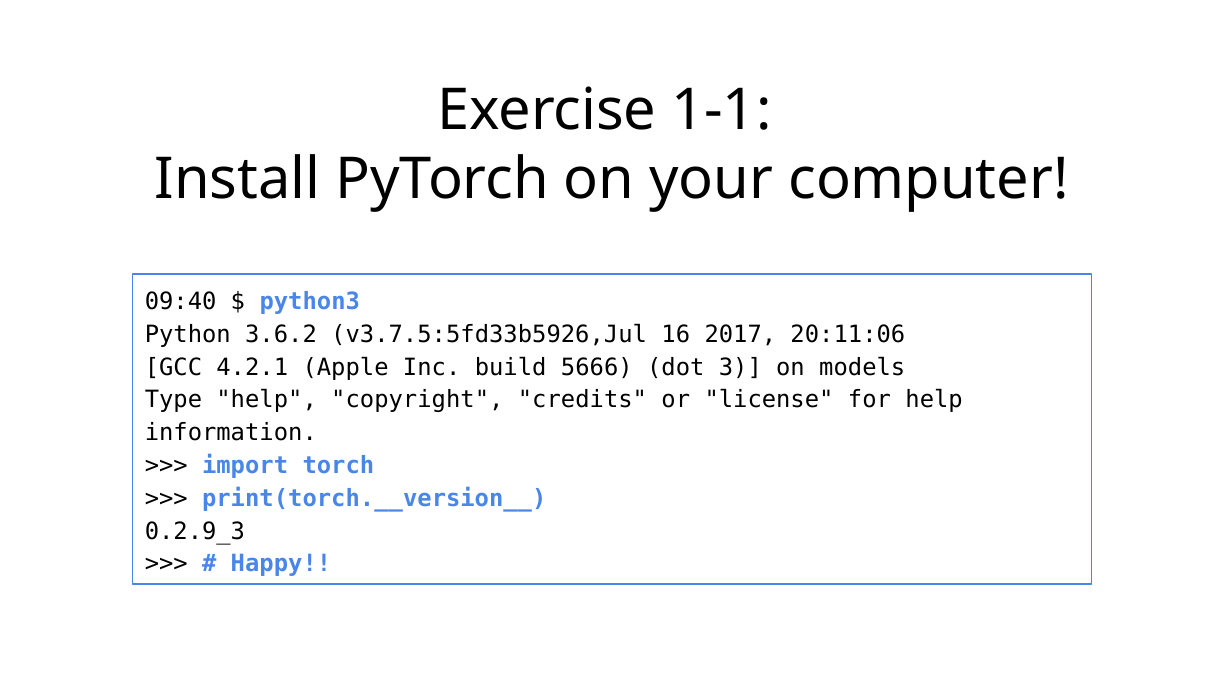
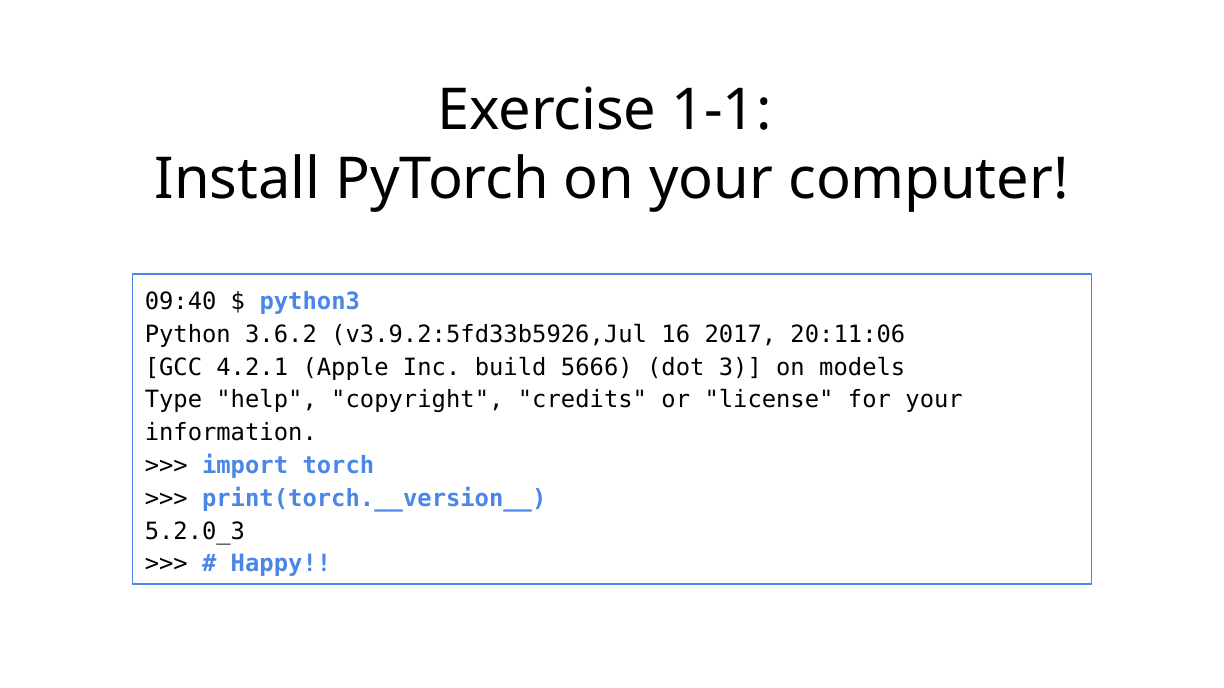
v3.7.5:5fd33b5926,Jul: v3.7.5:5fd33b5926,Jul -> v3.9.2:5fd33b5926,Jul
for help: help -> your
0.2.9_3: 0.2.9_3 -> 5.2.0_3
